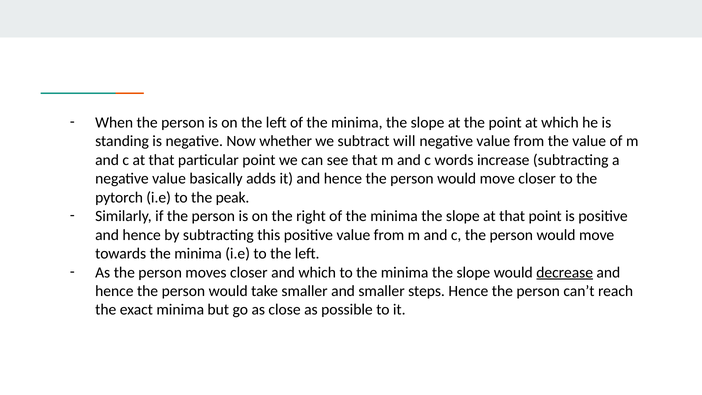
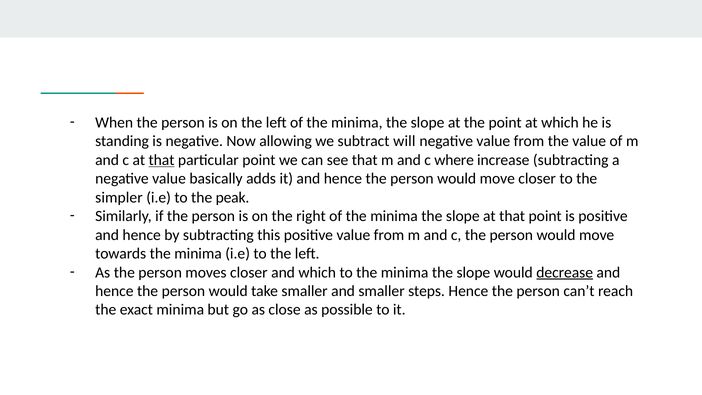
whether: whether -> allowing
that at (161, 160) underline: none -> present
words: words -> where
pytorch: pytorch -> simpler
